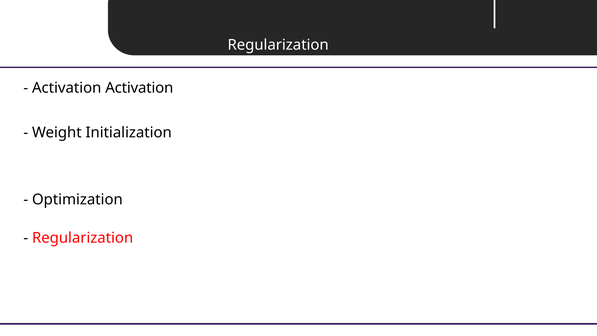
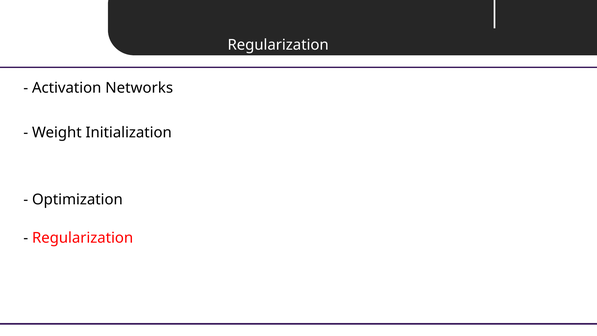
Activation Activation: Activation -> Networks
